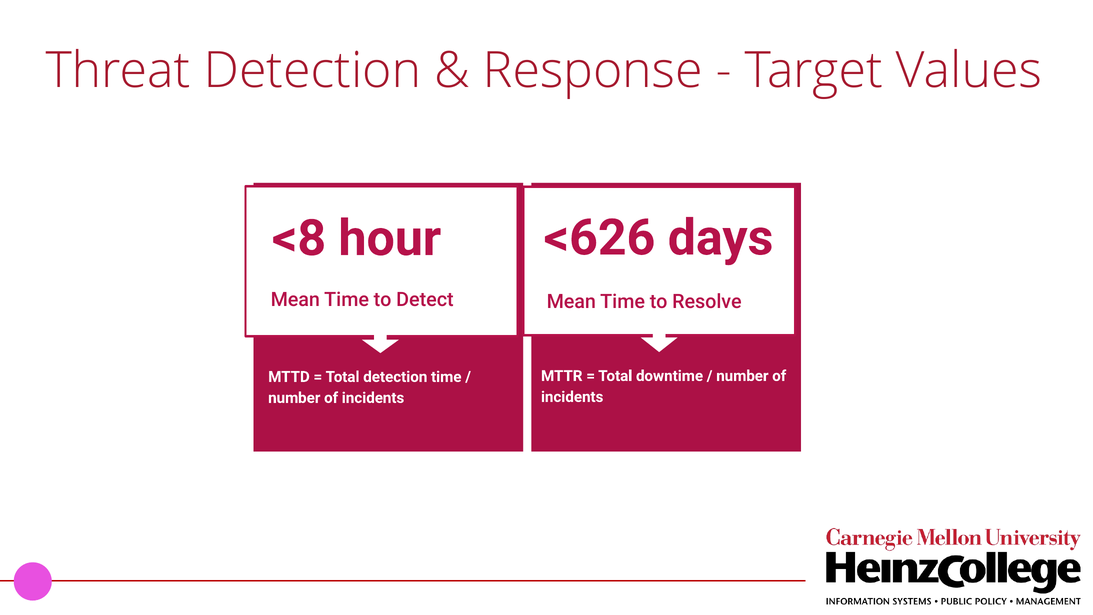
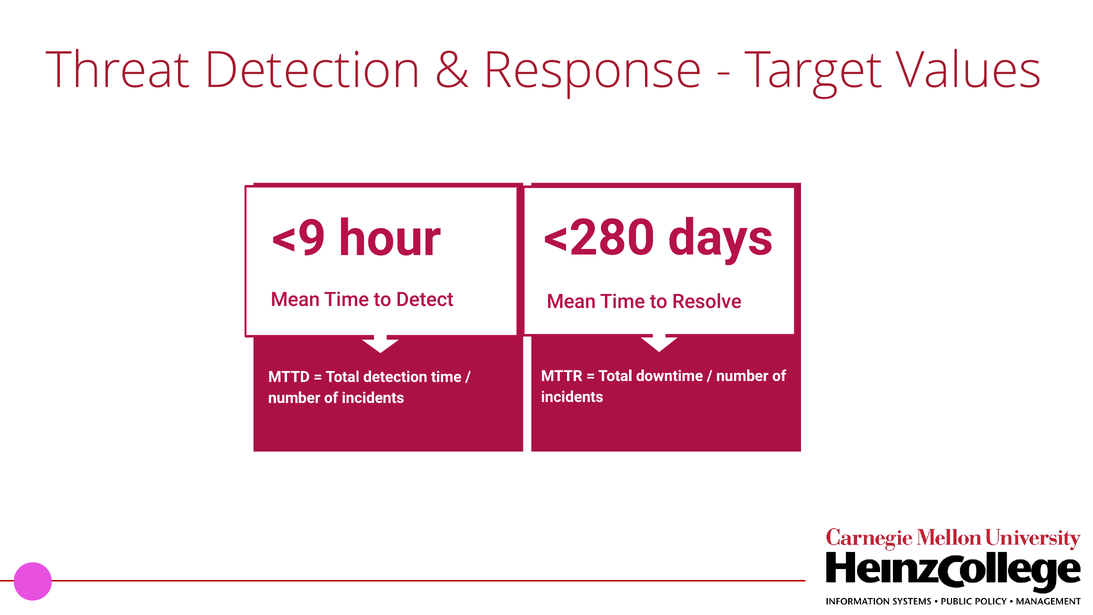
<626: <626 -> <280
<8: <8 -> <9
